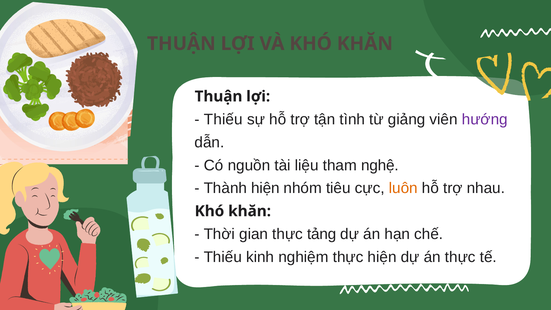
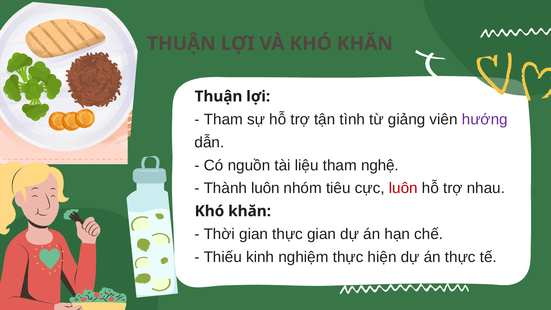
Thiếu at (223, 119): Thiếu -> Tham
Thành hiện: hiện -> luôn
luôn at (403, 188) colour: orange -> red
thực tảng: tảng -> gian
